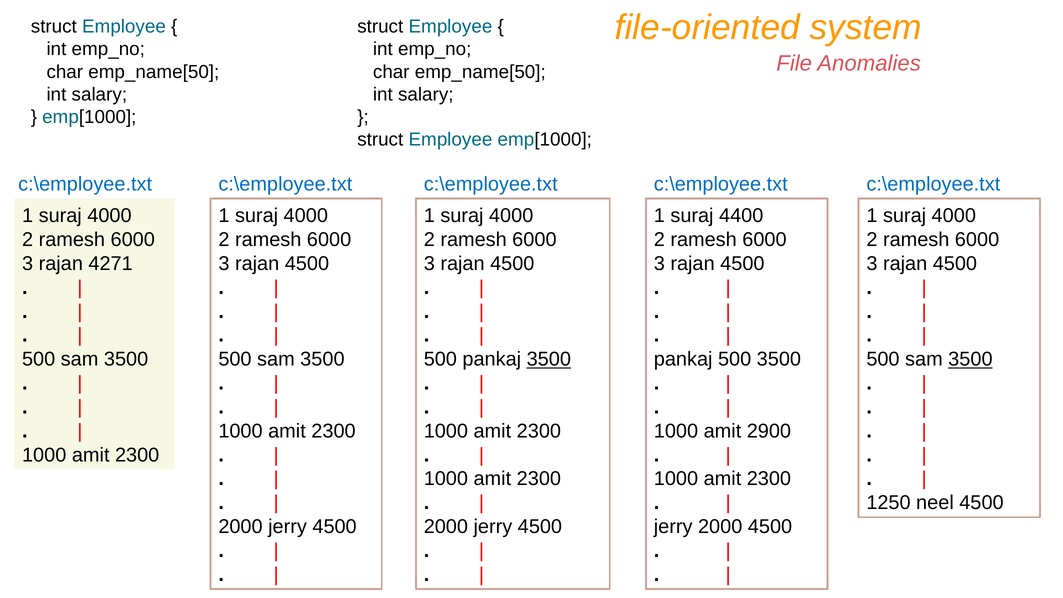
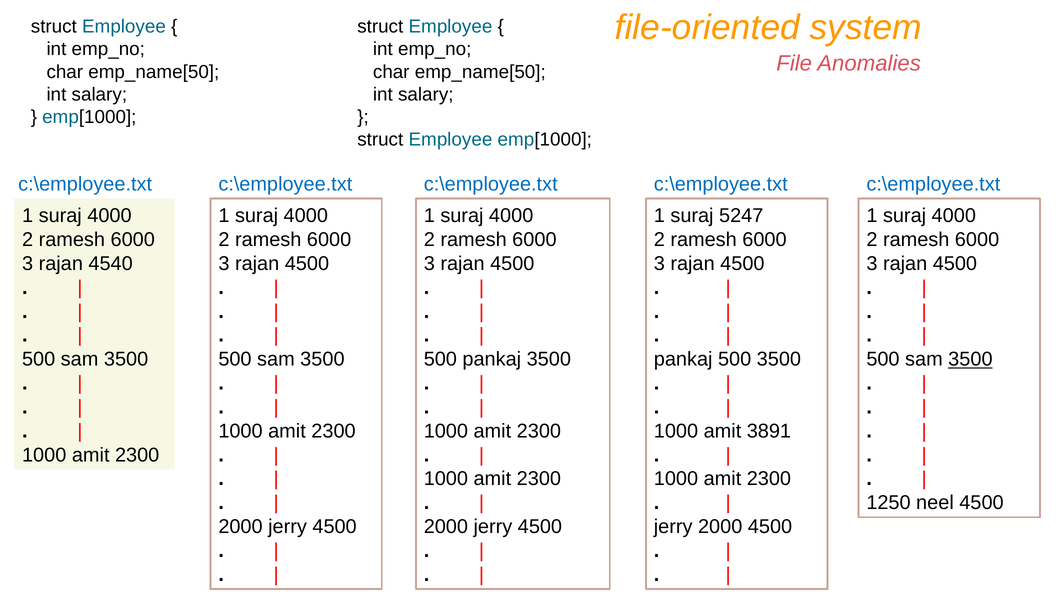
4400: 4400 -> 5247
4271: 4271 -> 4540
3500 at (549, 359) underline: present -> none
2900: 2900 -> 3891
